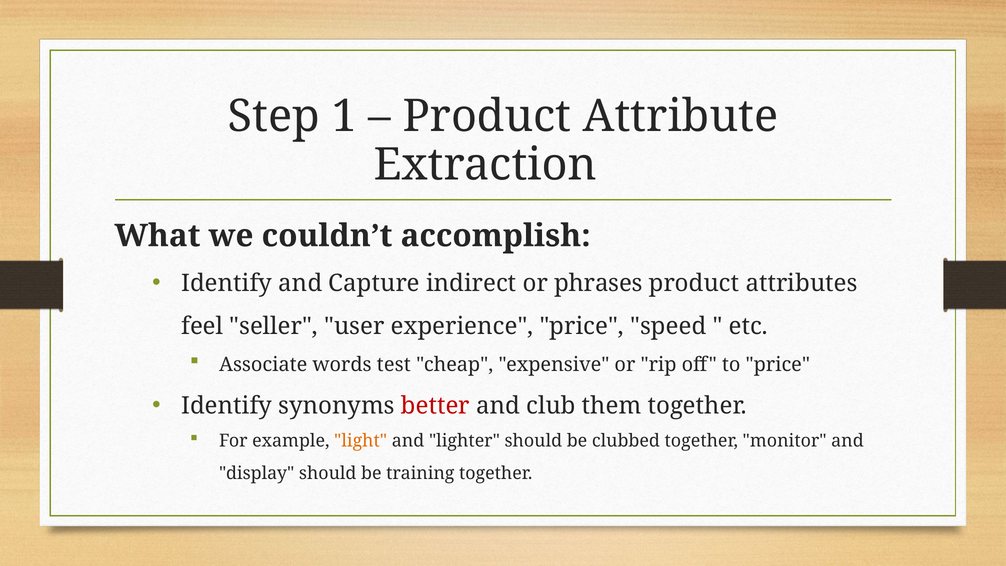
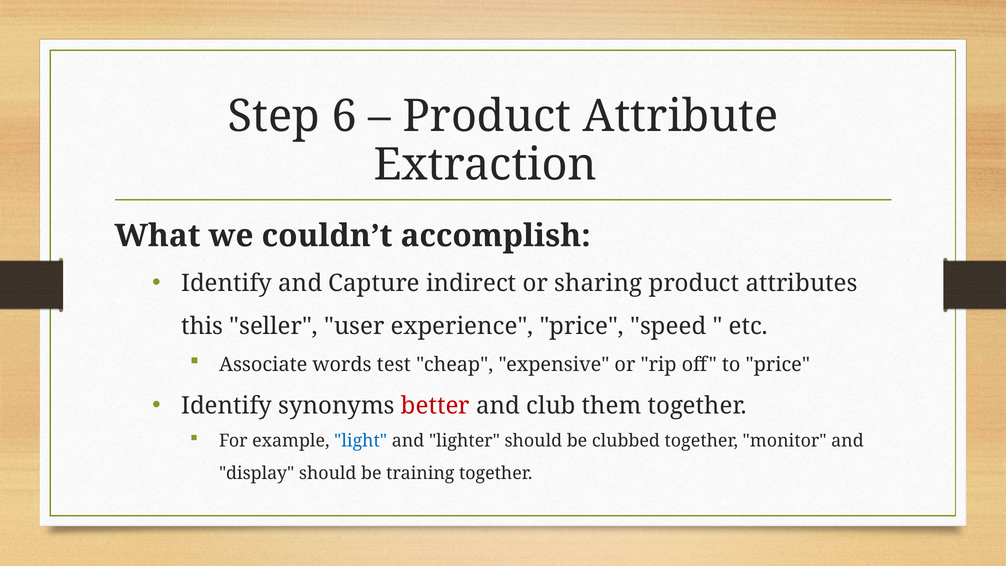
1: 1 -> 6
phrases: phrases -> sharing
feel: feel -> this
light colour: orange -> blue
